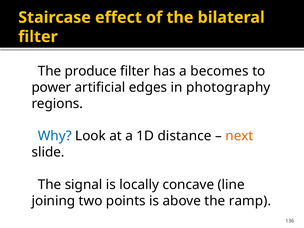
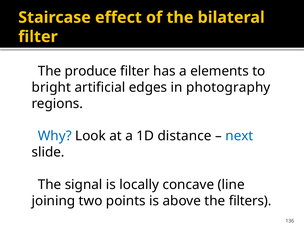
becomes: becomes -> elements
power: power -> bright
next colour: orange -> blue
ramp: ramp -> filters
